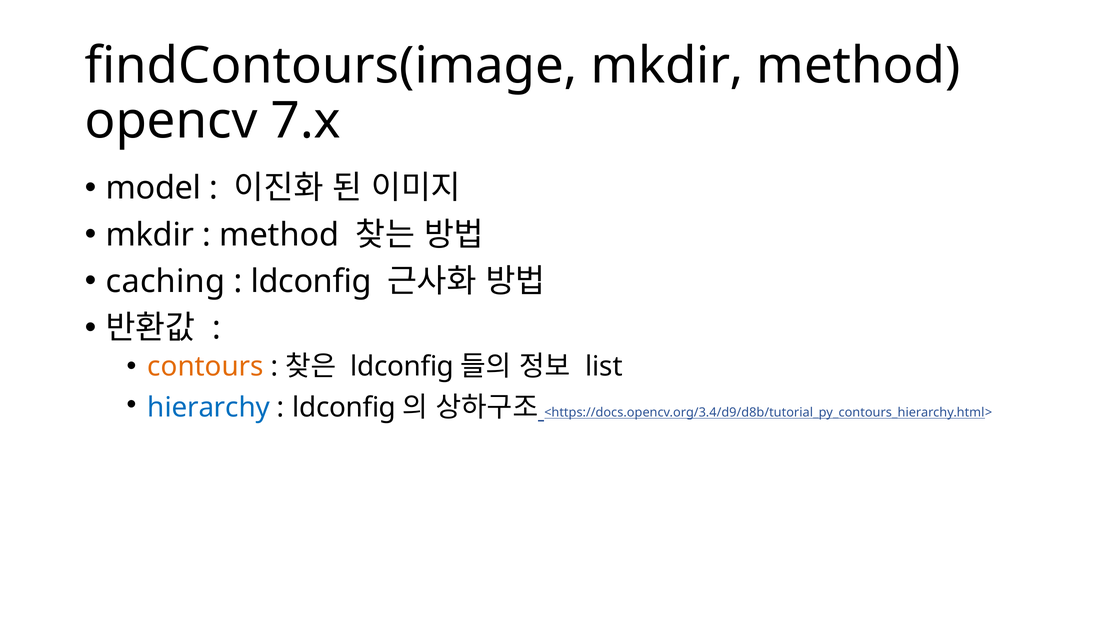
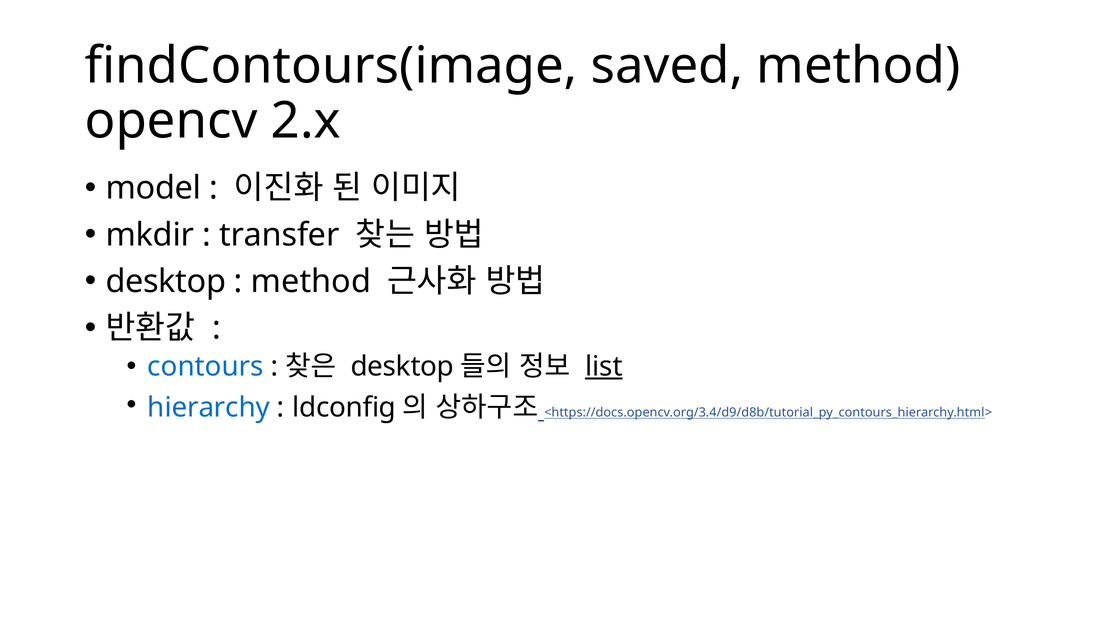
findContours(image mkdir: mkdir -> saved
7.x: 7.x -> 2.x
method at (279, 235): method -> transfer
caching at (166, 282): caching -> desktop
ldconfig at (311, 282): ldconfig -> method
contours colour: orange -> blue
ldconfig at (402, 367): ldconfig -> desktop
list underline: none -> present
